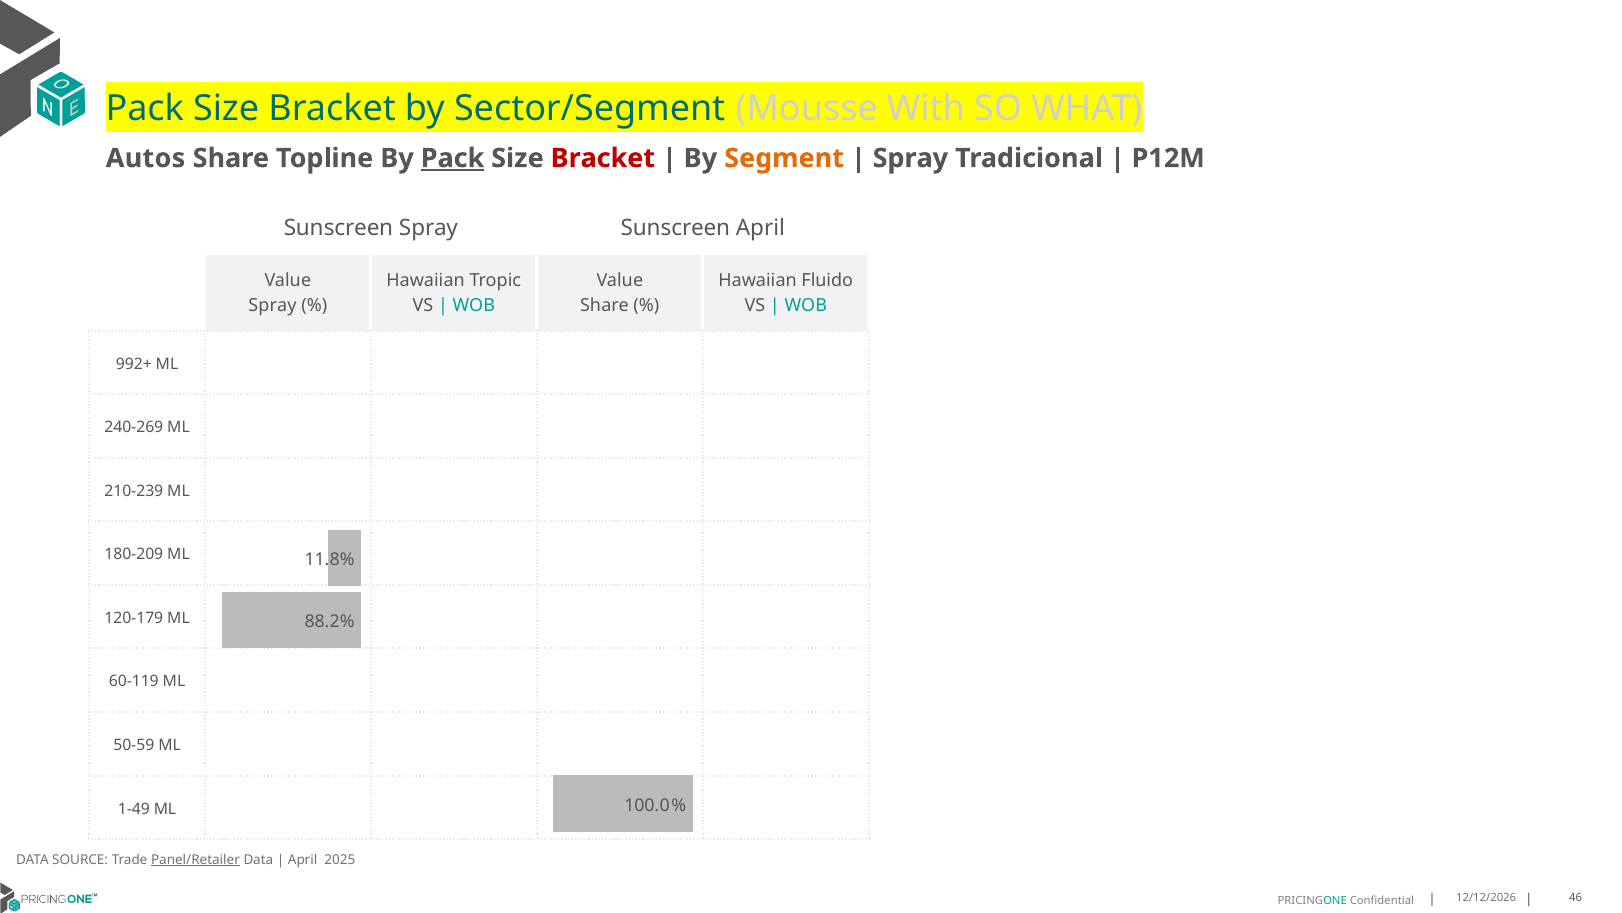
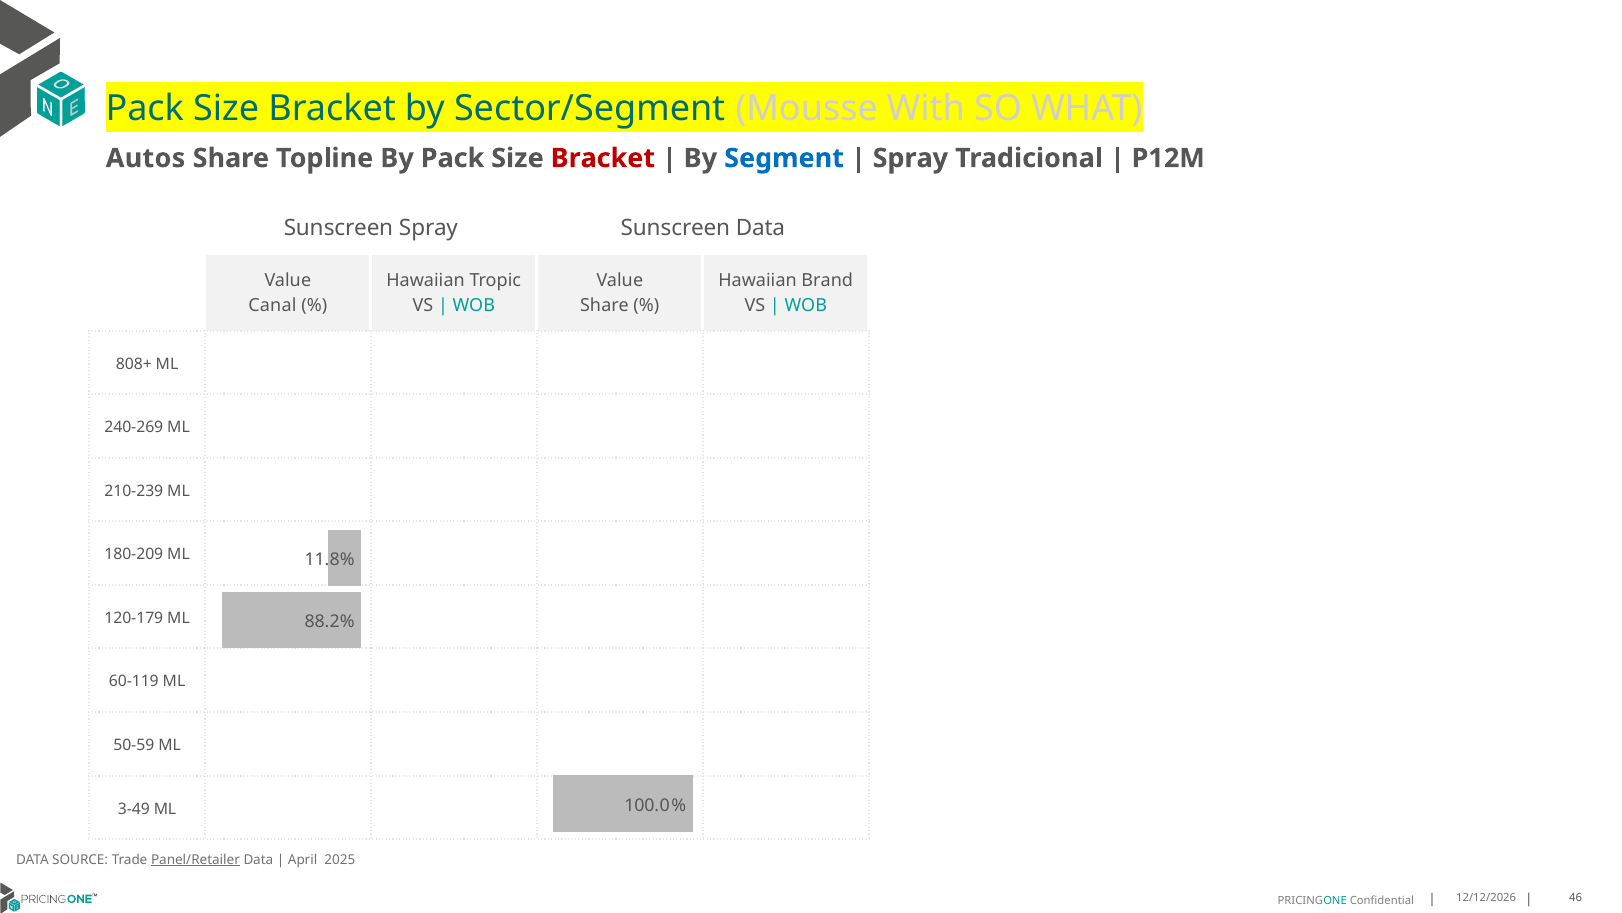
Pack at (453, 158) underline: present -> none
Segment colour: orange -> blue
Sunscreen April: April -> Data
Fluido: Fluido -> Brand
Spray at (272, 305): Spray -> Canal
992+: 992+ -> 808+
1-49: 1-49 -> 3-49
